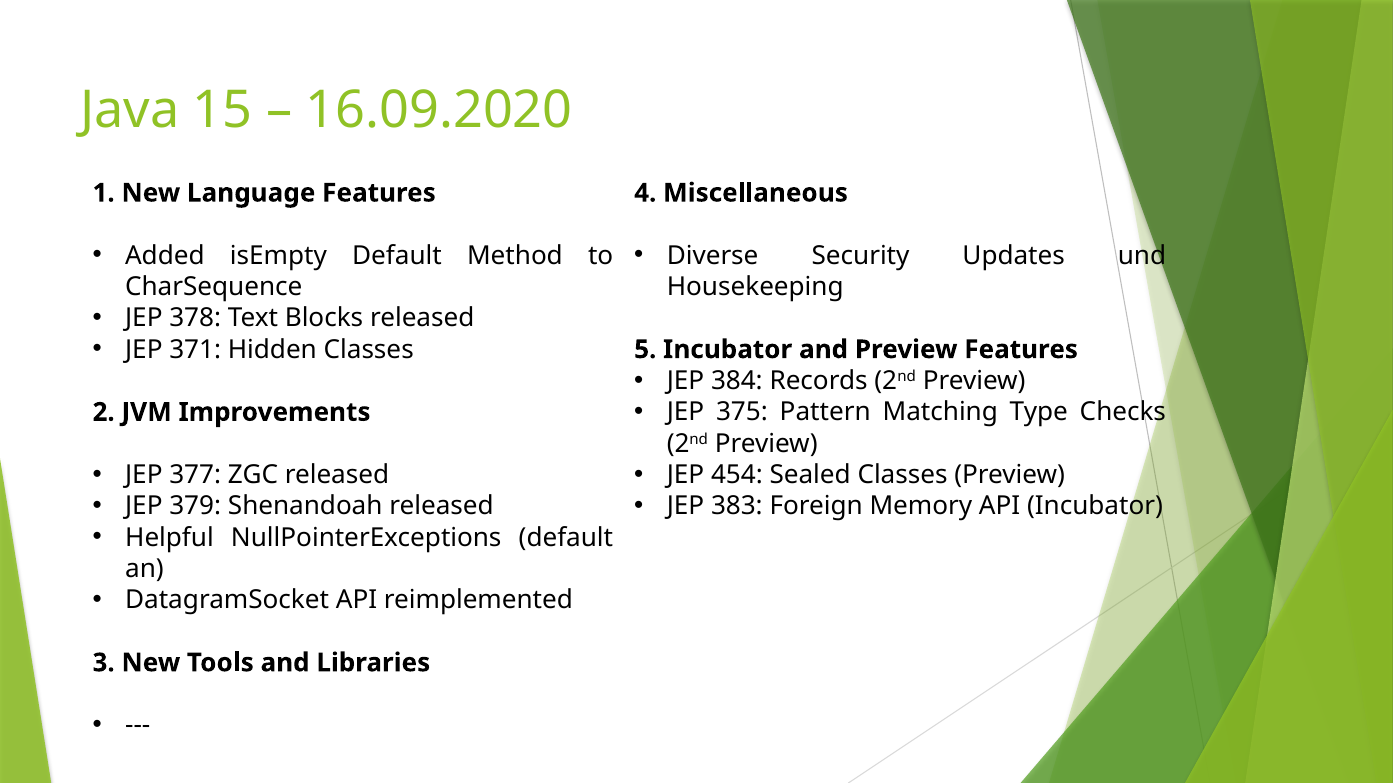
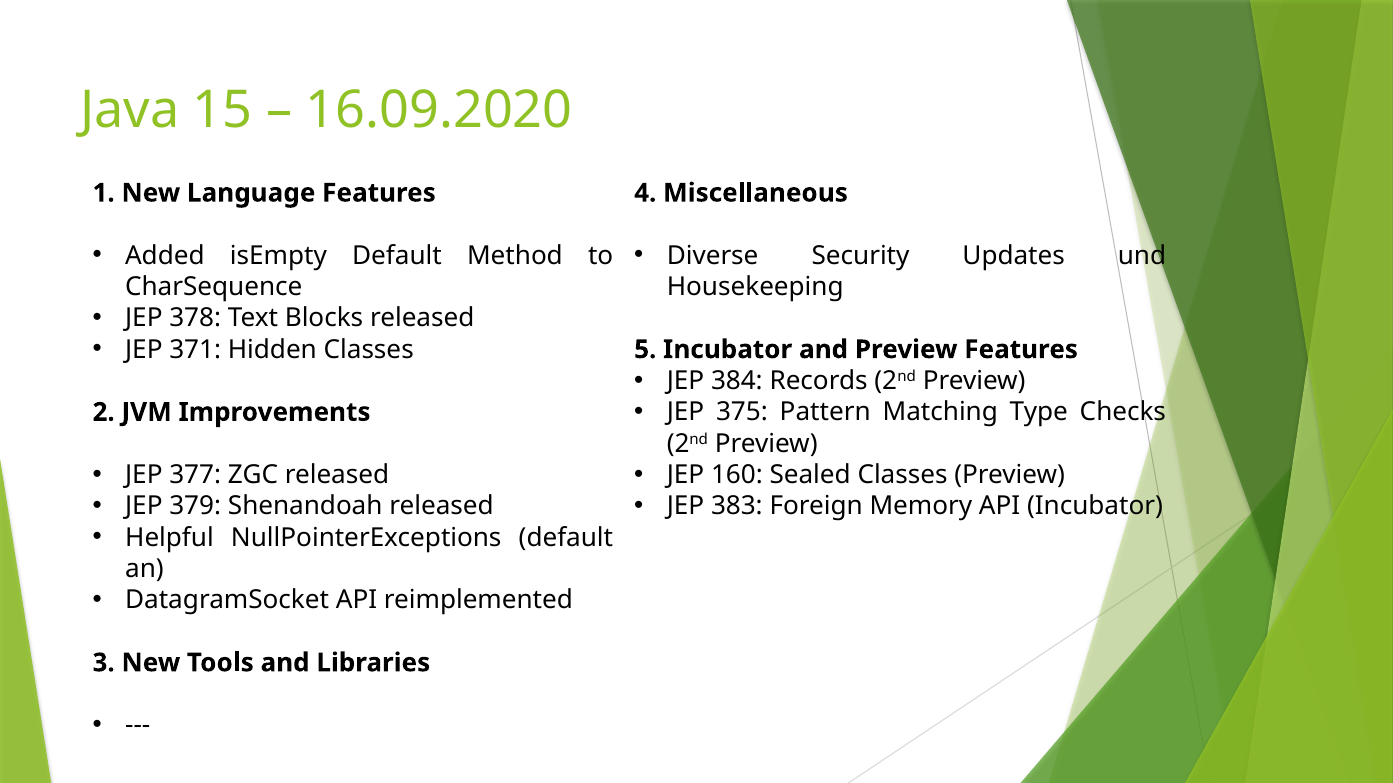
454: 454 -> 160
